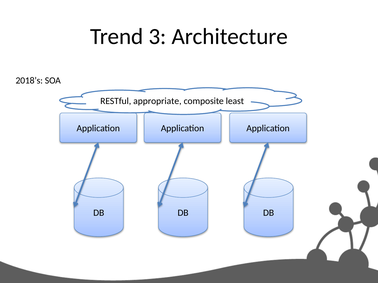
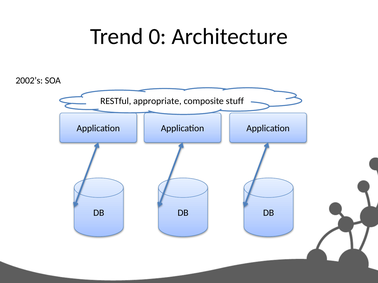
3: 3 -> 0
2018’s: 2018’s -> 2002’s
least: least -> stuff
